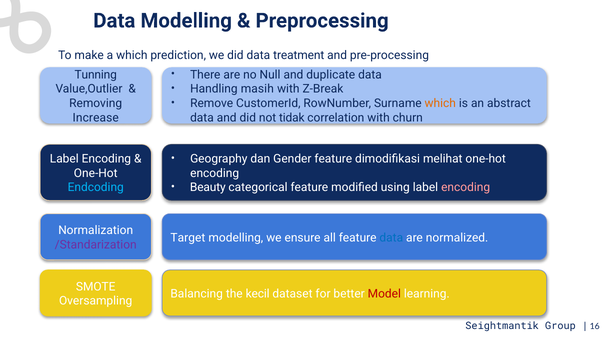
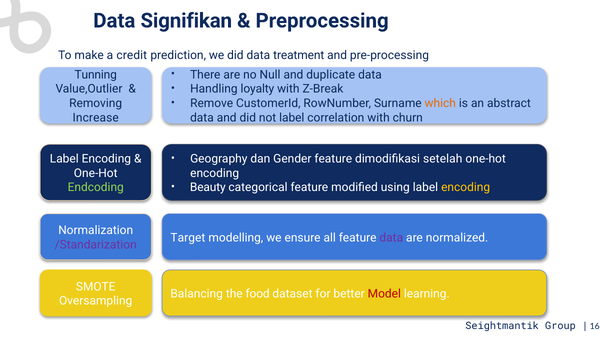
Data Modelling: Modelling -> Signifikan
a which: which -> credit
masih: masih -> loyalty
not tidak: tidak -> label
melihat: melihat -> setelah
encoding at (466, 188) colour: pink -> yellow
Endcoding colour: light blue -> light green
data at (391, 238) colour: blue -> purple
kecil: kecil -> food
